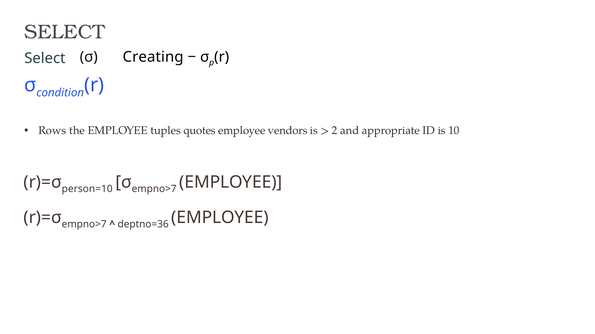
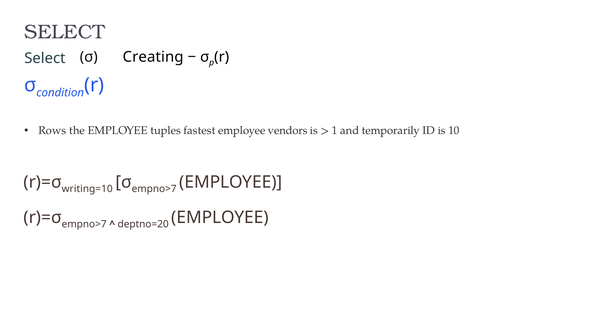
quotes: quotes -> fastest
2: 2 -> 1
appropriate: appropriate -> temporarily
person=10: person=10 -> writing=10
deptno=36: deptno=36 -> deptno=20
